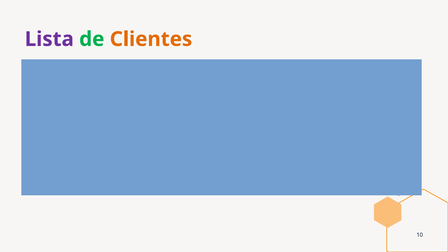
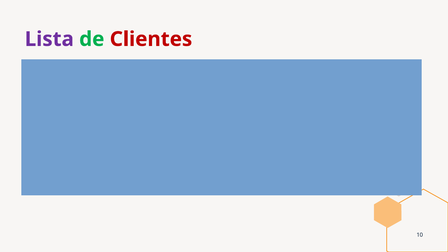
Clientes colour: orange -> red
